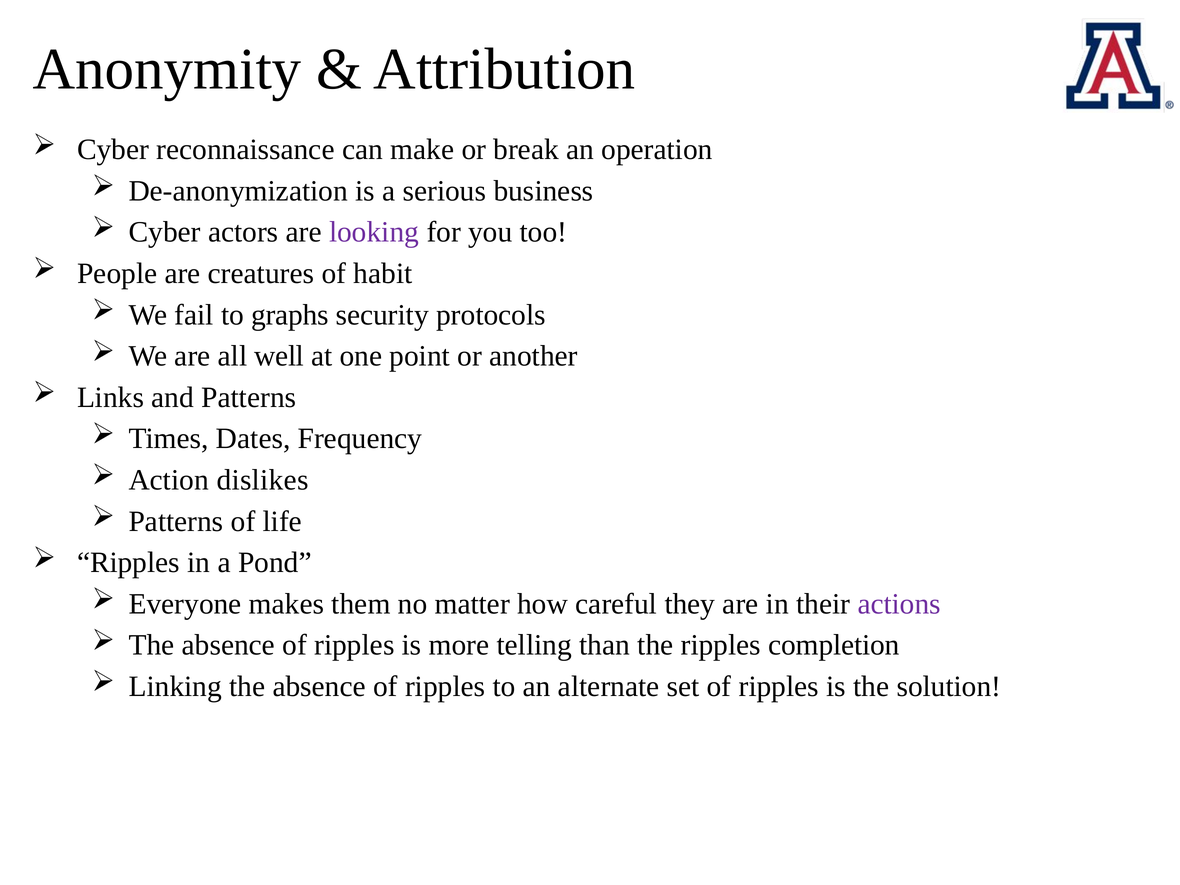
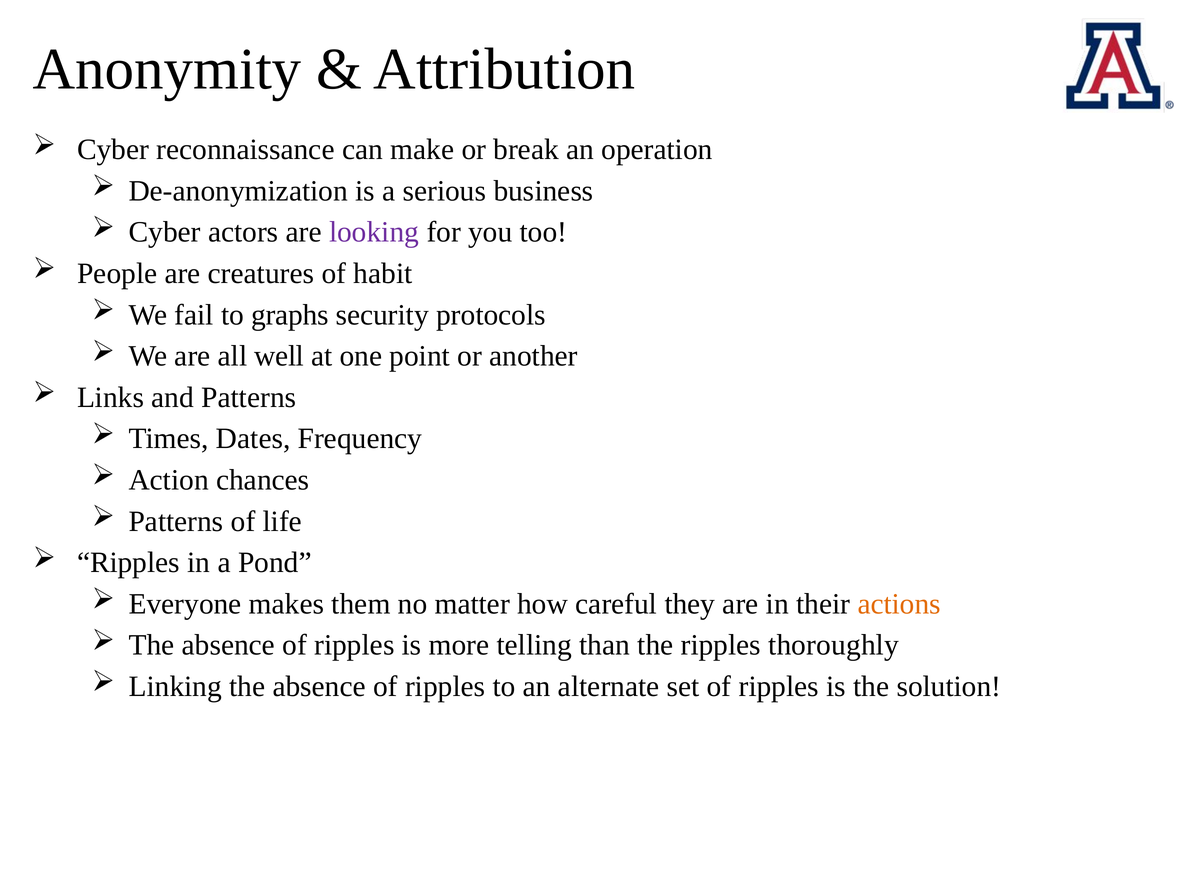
dislikes: dislikes -> chances
actions colour: purple -> orange
completion: completion -> thoroughly
